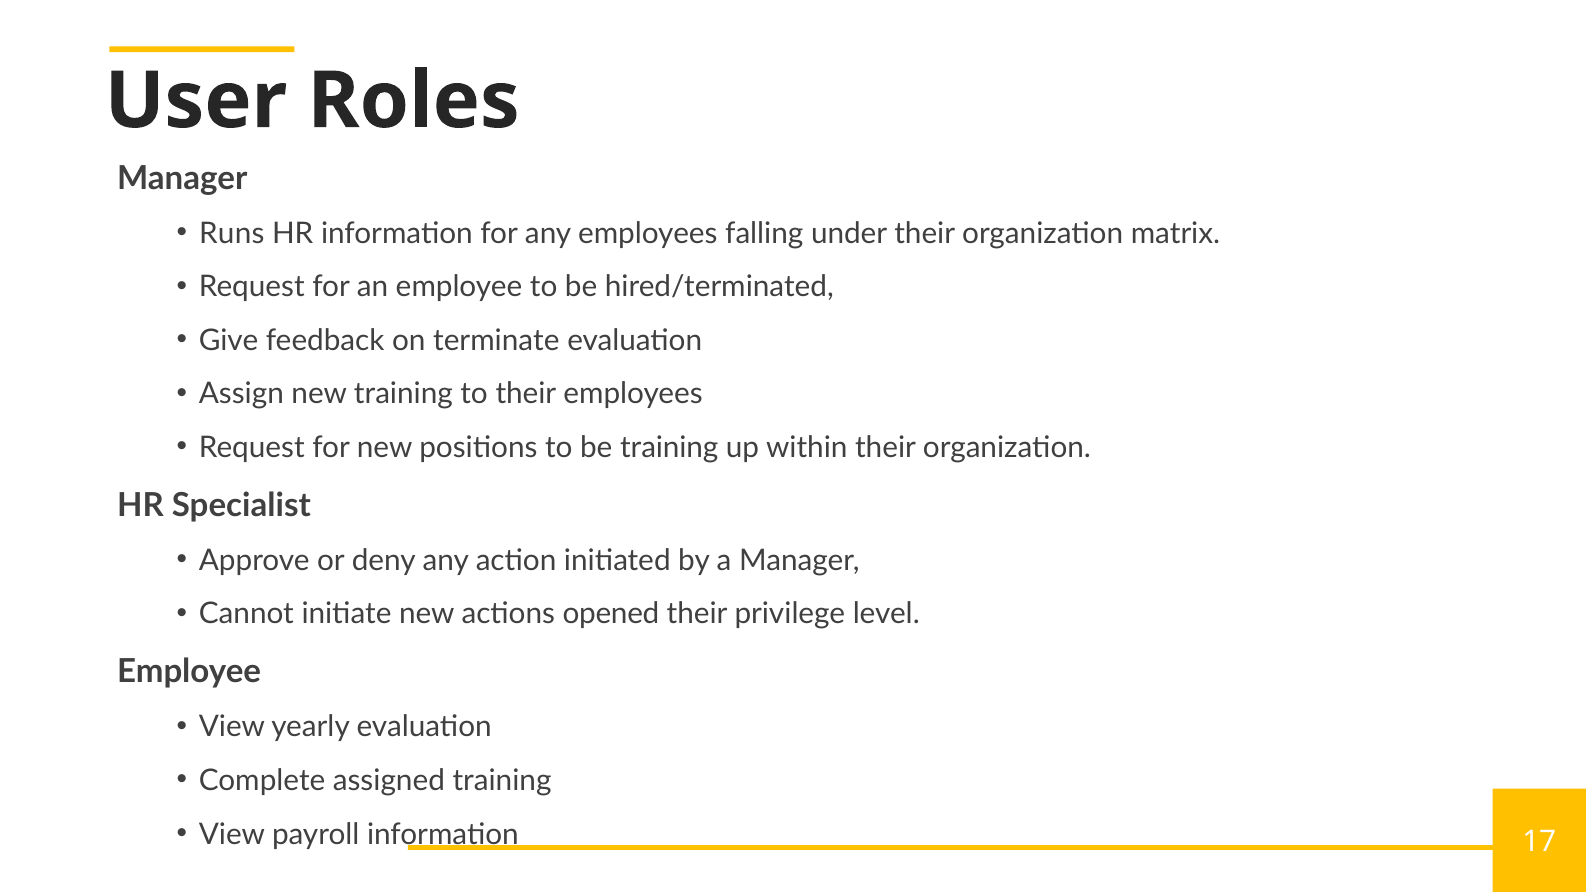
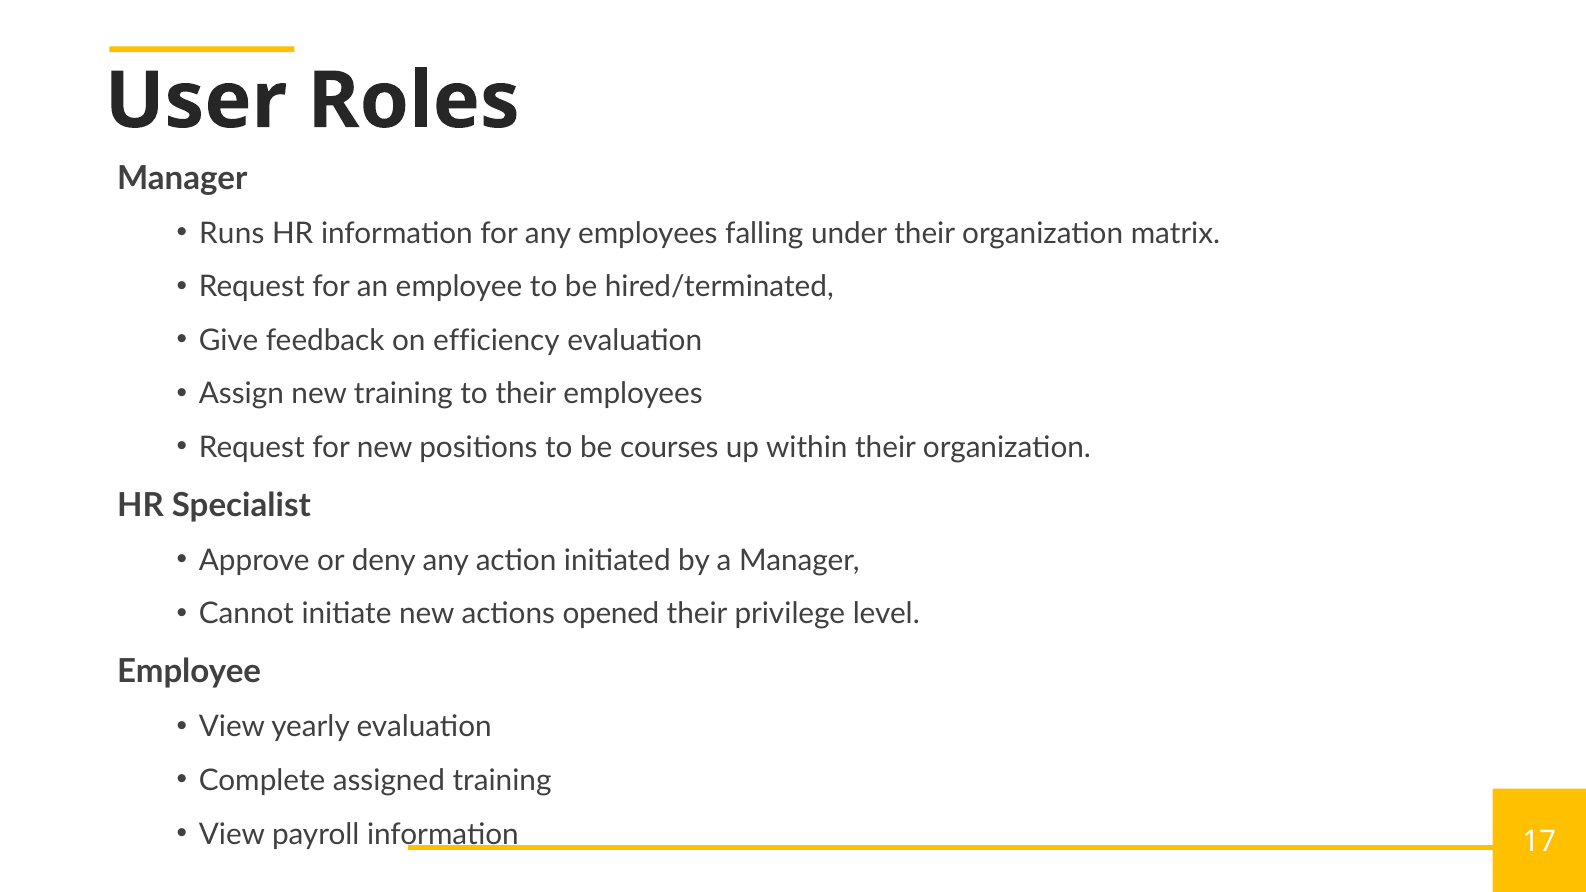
terminate: terminate -> efficiency
be training: training -> courses
